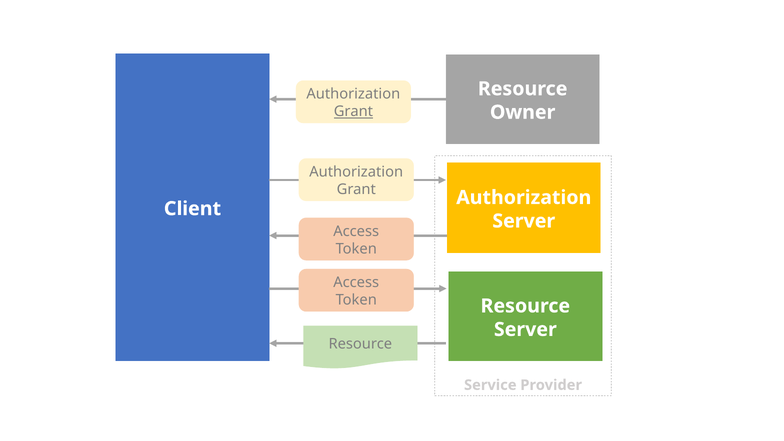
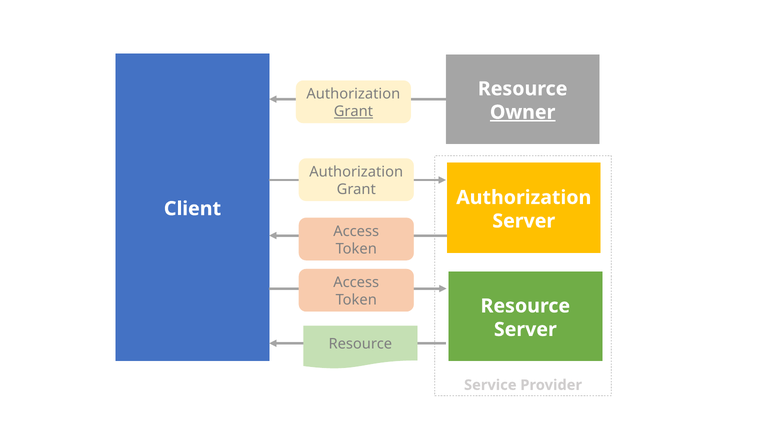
Owner underline: none -> present
